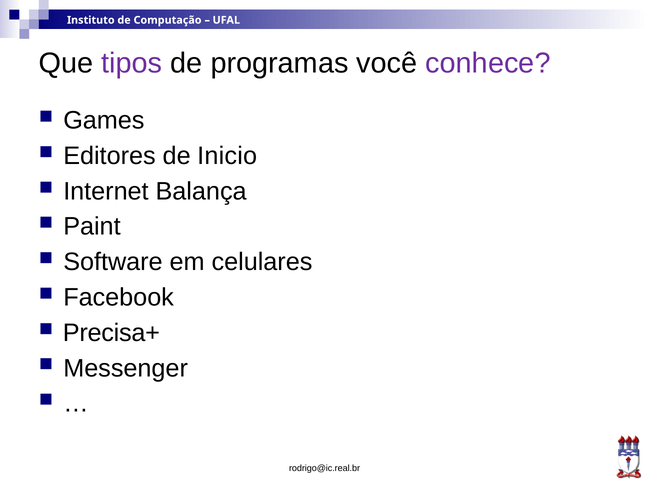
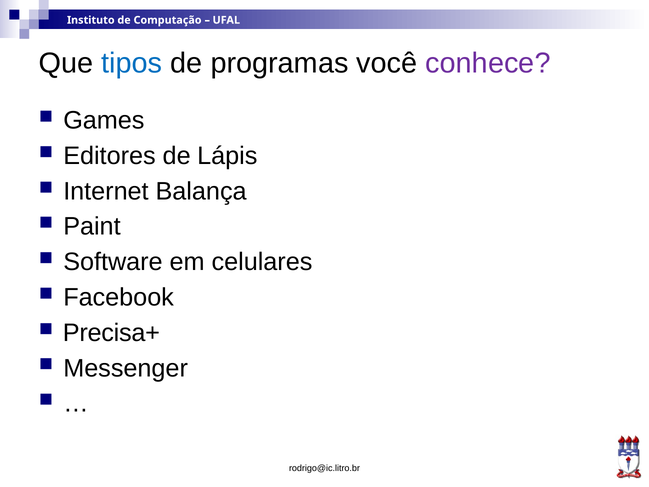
tipos colour: purple -> blue
Inicio: Inicio -> Lápis
rodrigo@ic.real.br: rodrigo@ic.real.br -> rodrigo@ic.litro.br
